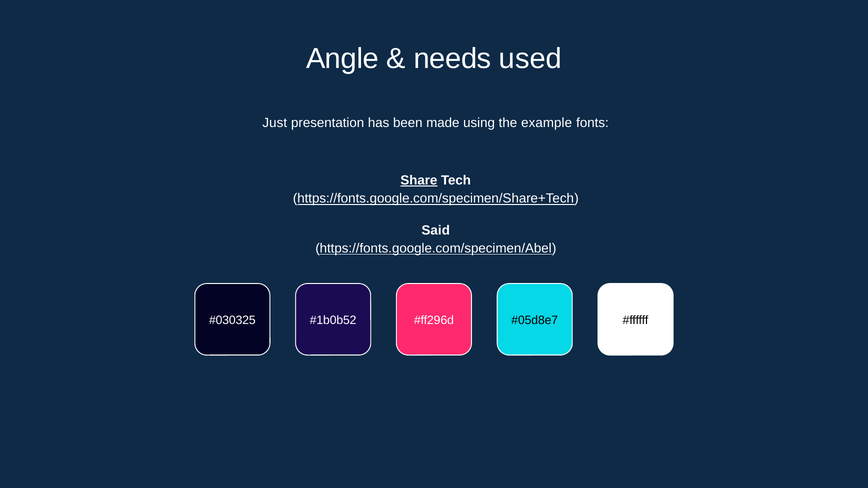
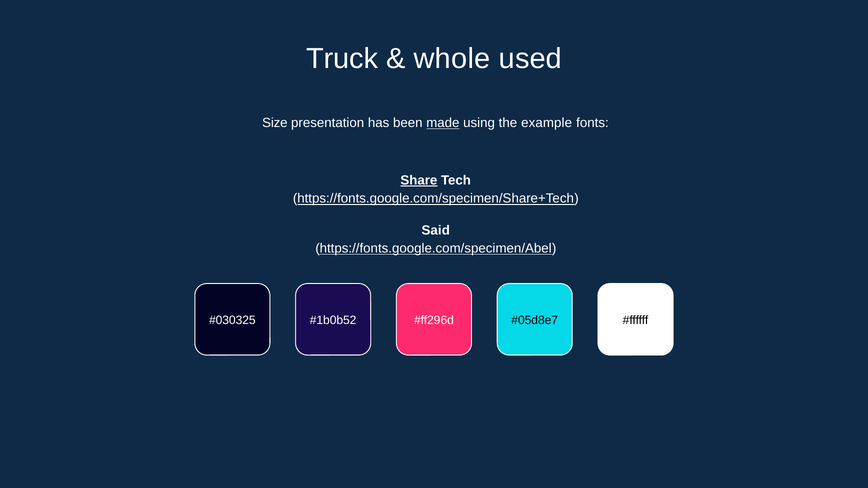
Angle: Angle -> Truck
needs: needs -> whole
Just: Just -> Size
made underline: none -> present
